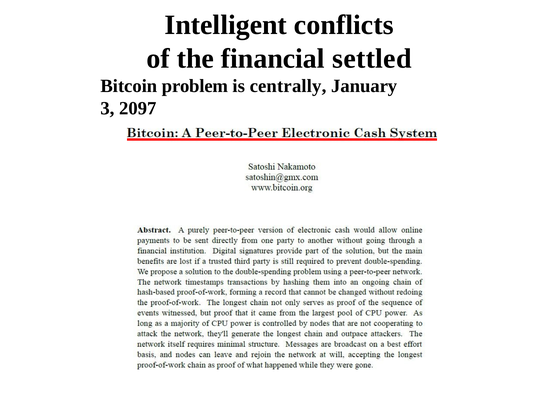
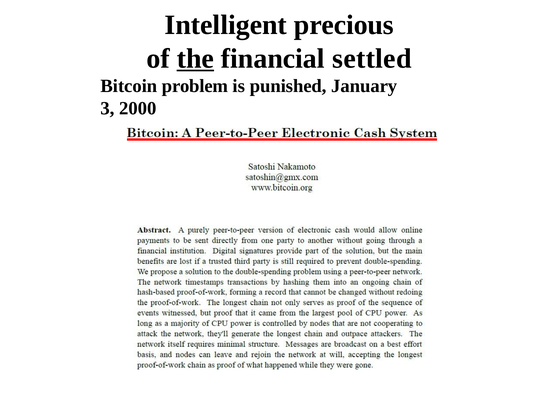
conflicts: conflicts -> precious
the underline: none -> present
centrally: centrally -> punished
2097: 2097 -> 2000
